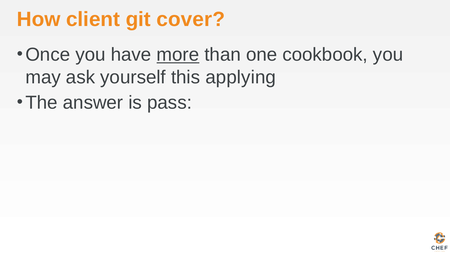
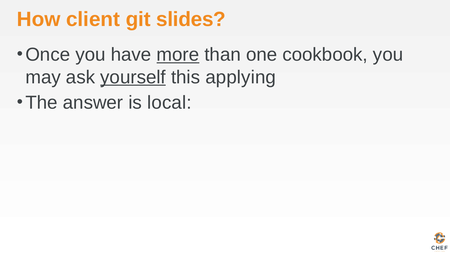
cover: cover -> slides
yourself underline: none -> present
pass: pass -> local
